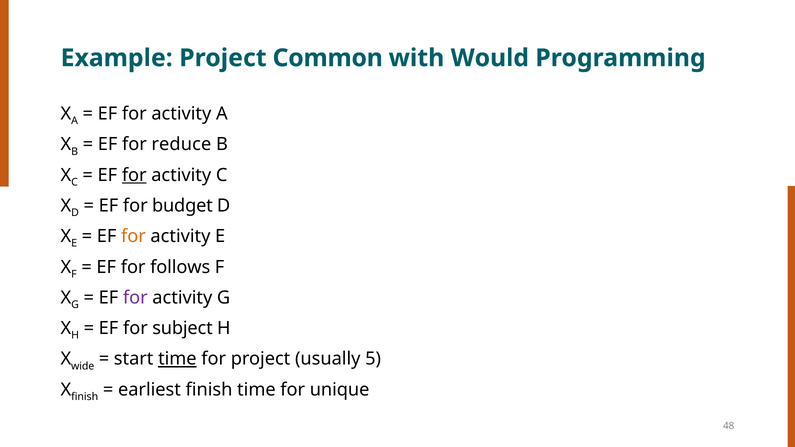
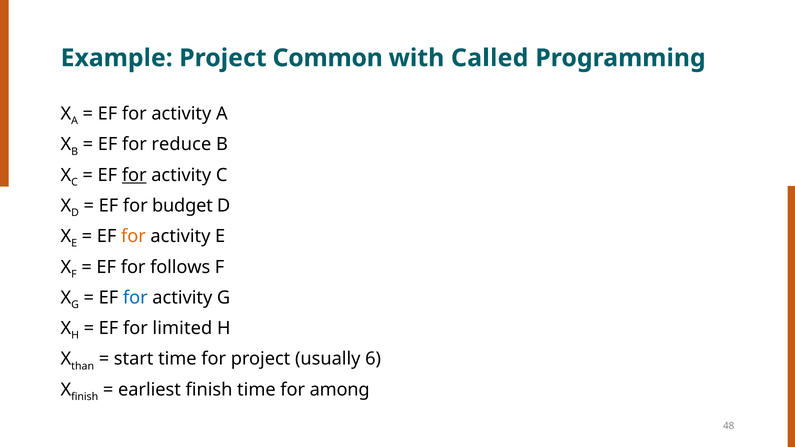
Would: Would -> Called
for at (135, 298) colour: purple -> blue
subject: subject -> limited
wide: wide -> than
time at (177, 359) underline: present -> none
5: 5 -> 6
unique: unique -> among
